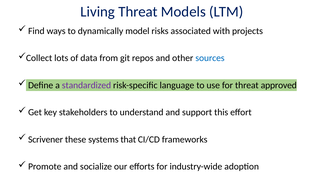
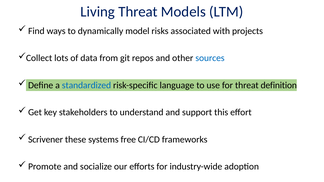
standardized colour: purple -> blue
approved: approved -> definition
that: that -> free
